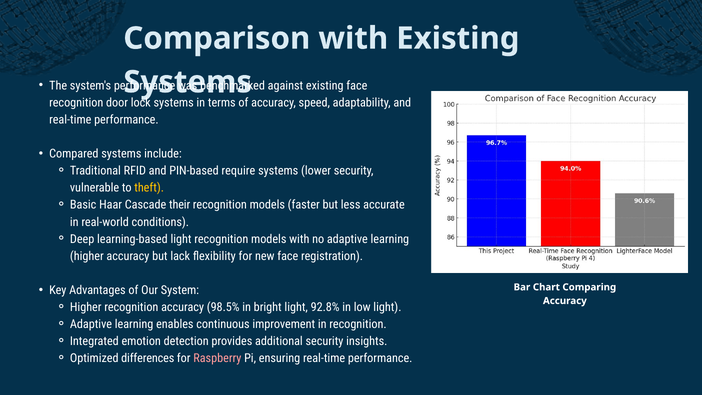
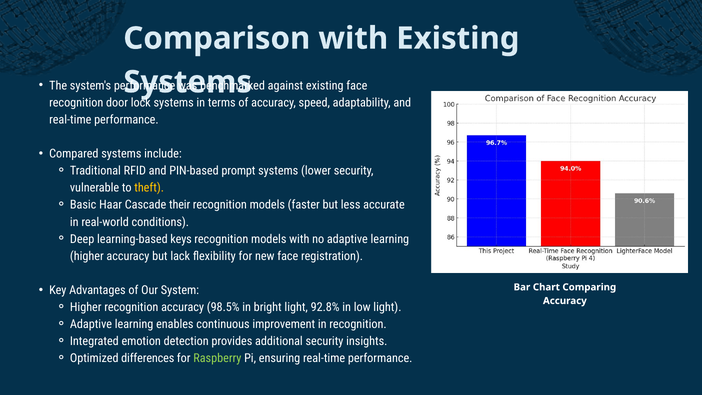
require: require -> prompt
learning-based light: light -> keys
Raspberry colour: pink -> light green
